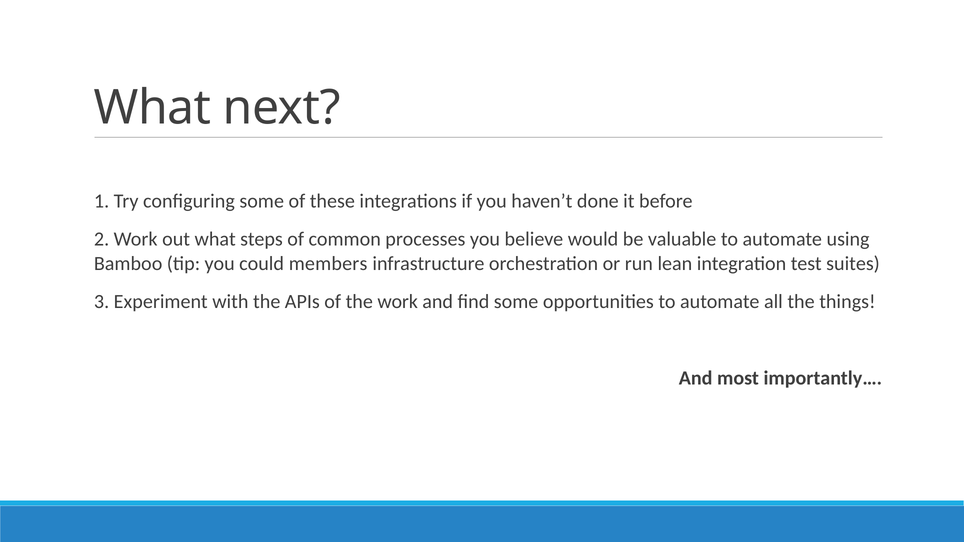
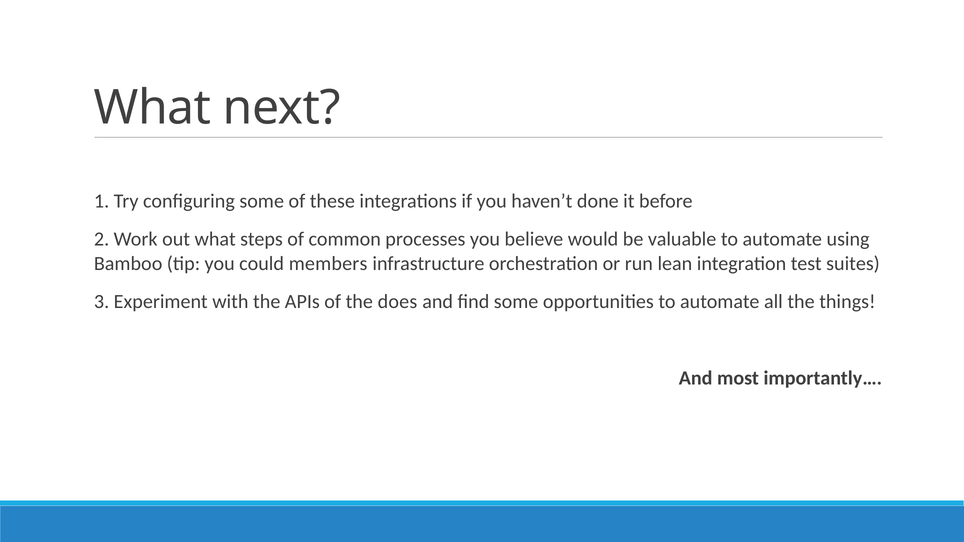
the work: work -> does
